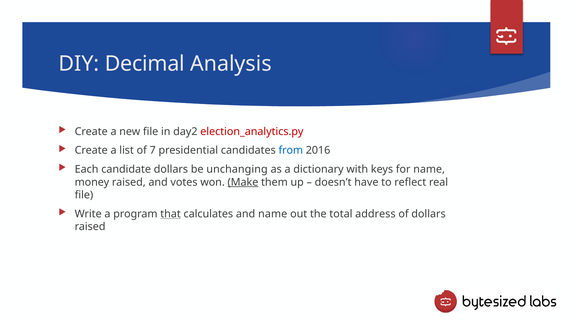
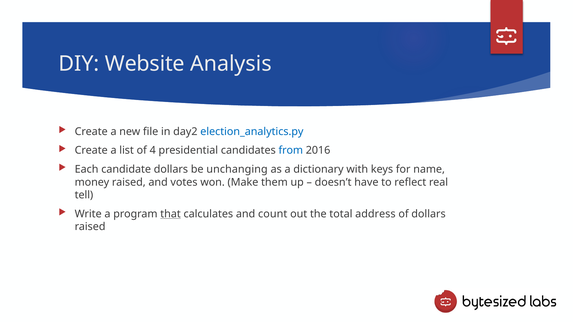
Decimal: Decimal -> Website
election_analytics.py colour: red -> blue
7: 7 -> 4
Make underline: present -> none
file at (84, 195): file -> tell
and name: name -> count
